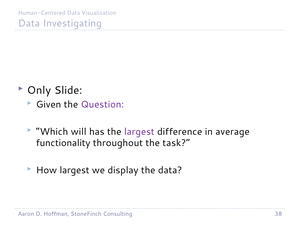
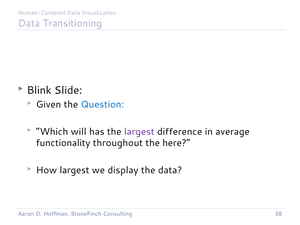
Investigating: Investigating -> Transitioning
Only: Only -> Blink
Question colour: purple -> blue
task: task -> here
